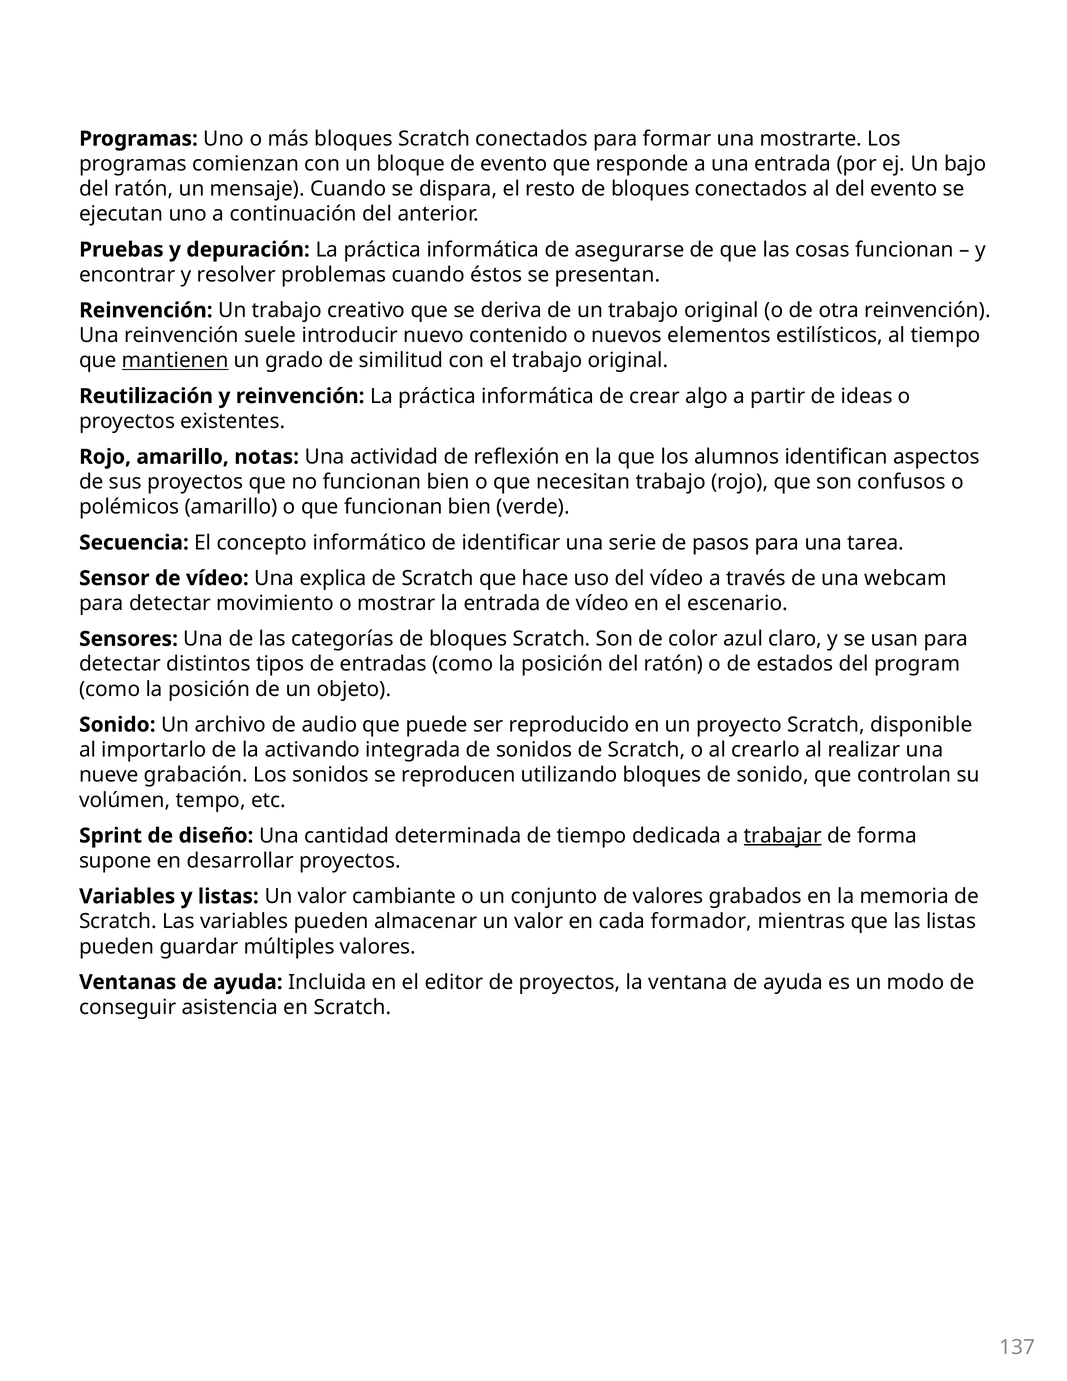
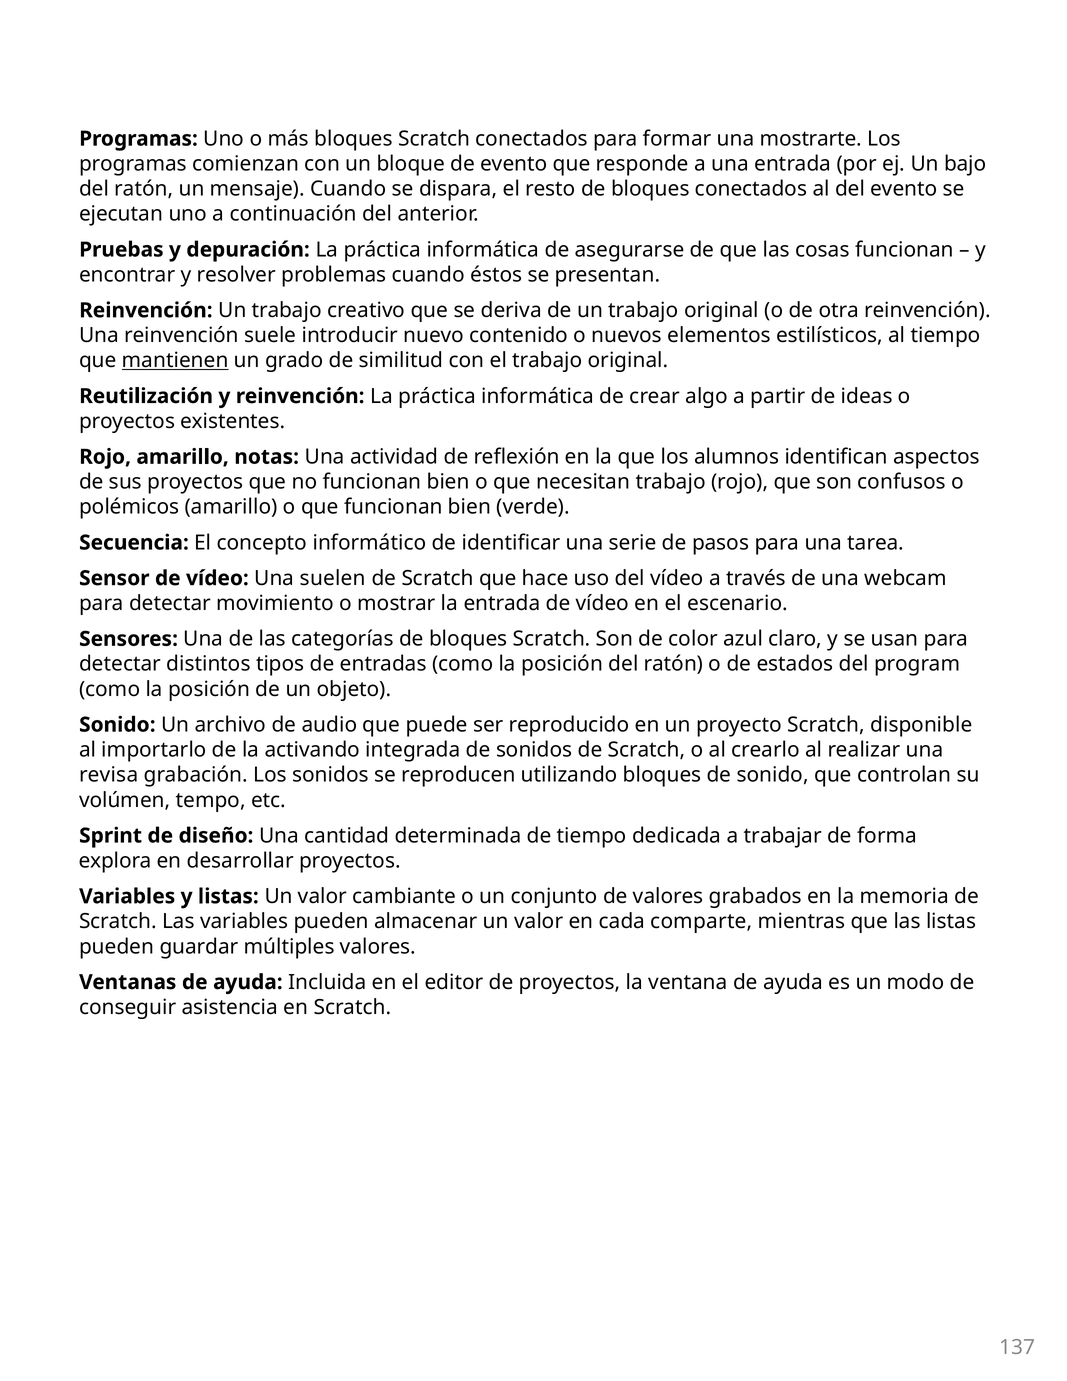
explica: explica -> suelen
nueve: nueve -> revisa
trabajar underline: present -> none
supone: supone -> explora
formador: formador -> comparte
